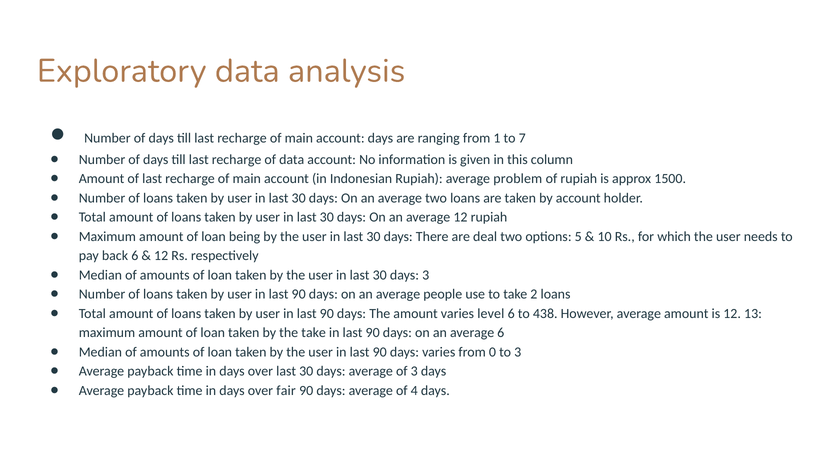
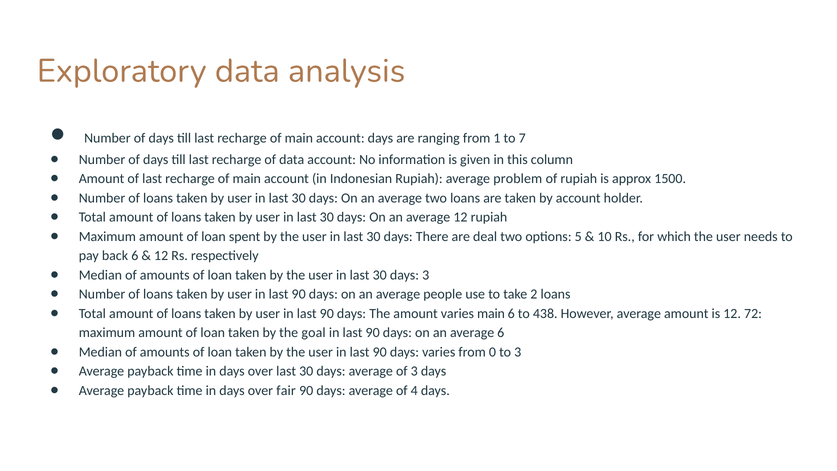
being: being -> spent
varies level: level -> main
13: 13 -> 72
the take: take -> goal
